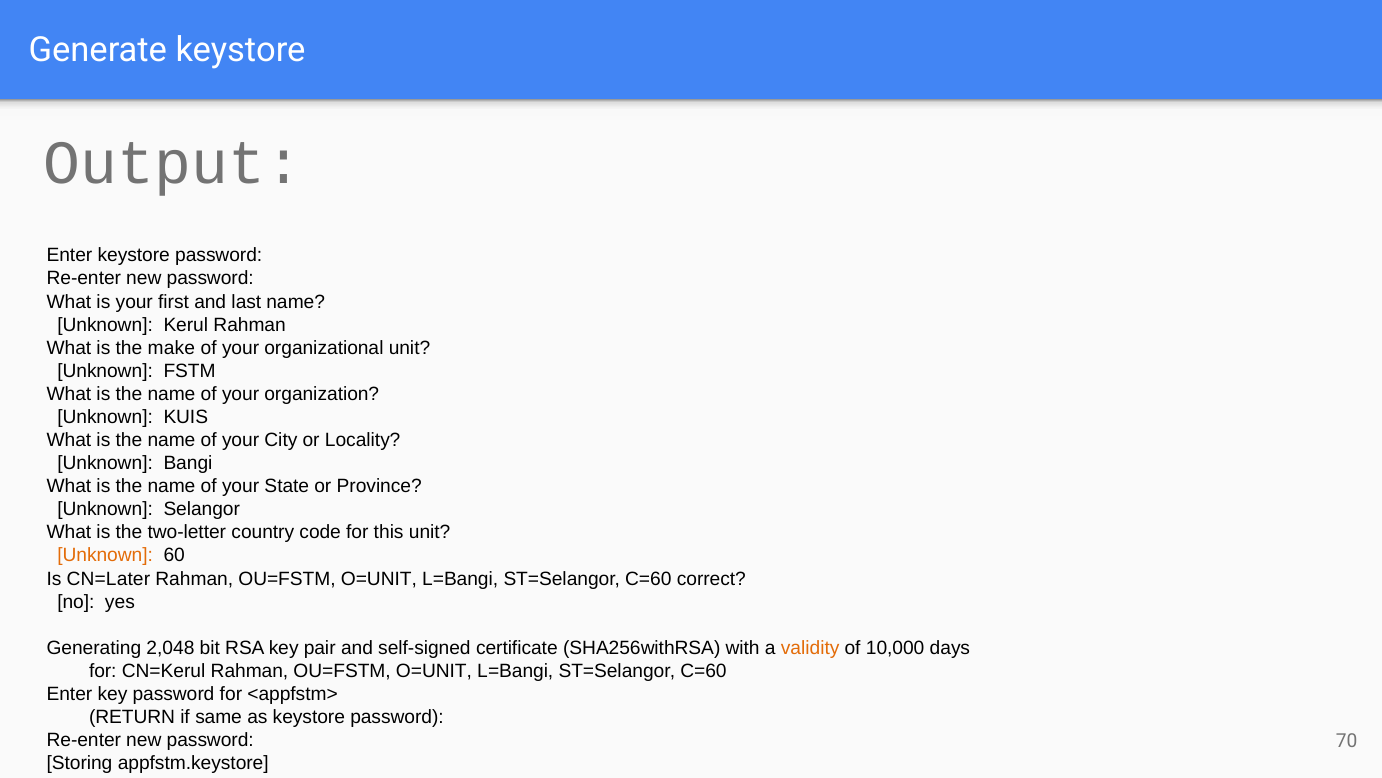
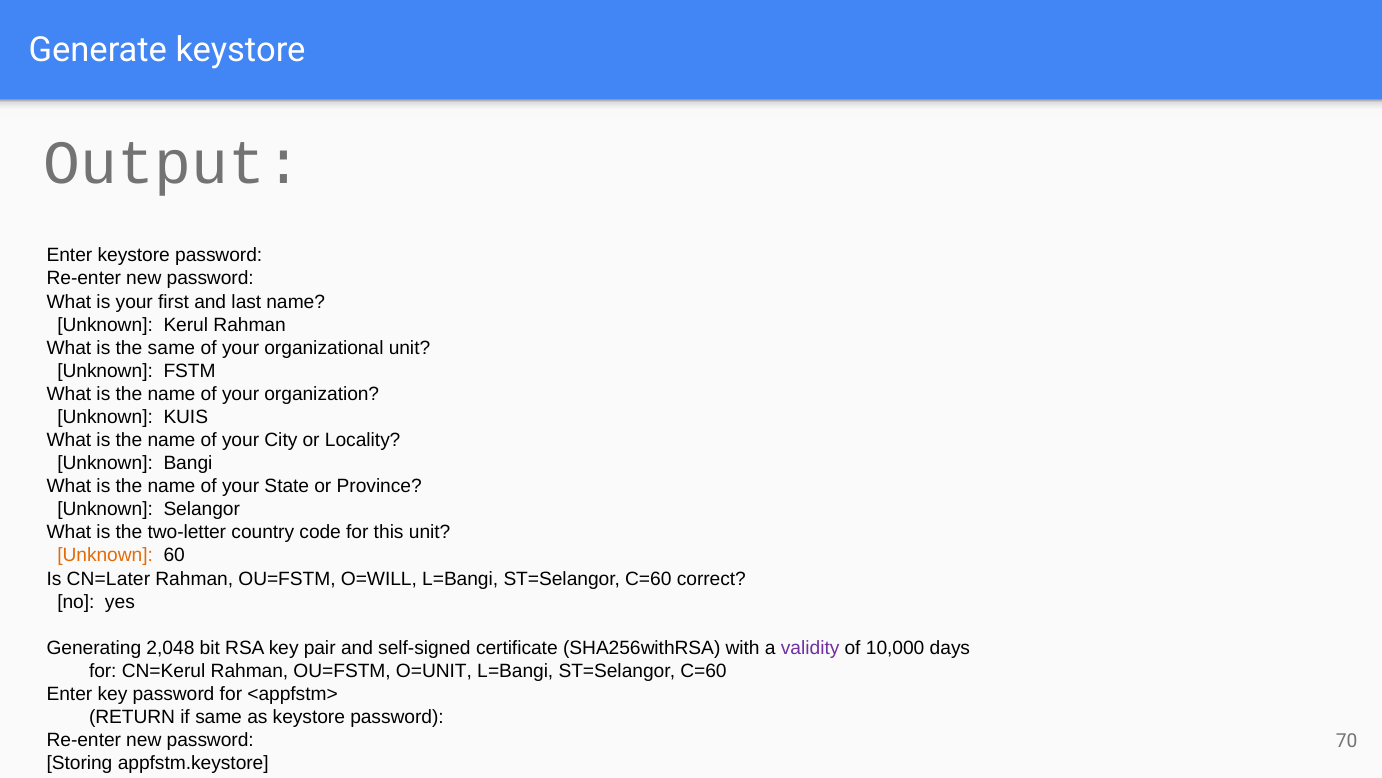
the make: make -> same
O=UNIT at (379, 578): O=UNIT -> O=WILL
validity colour: orange -> purple
